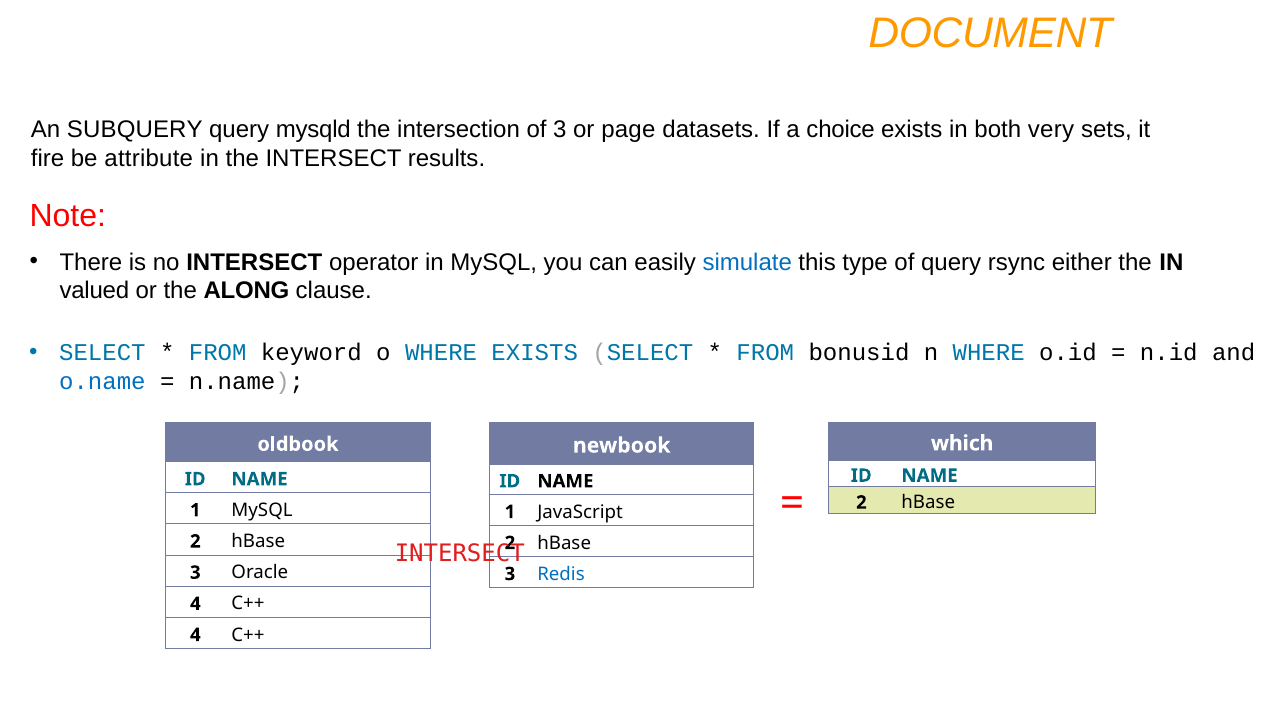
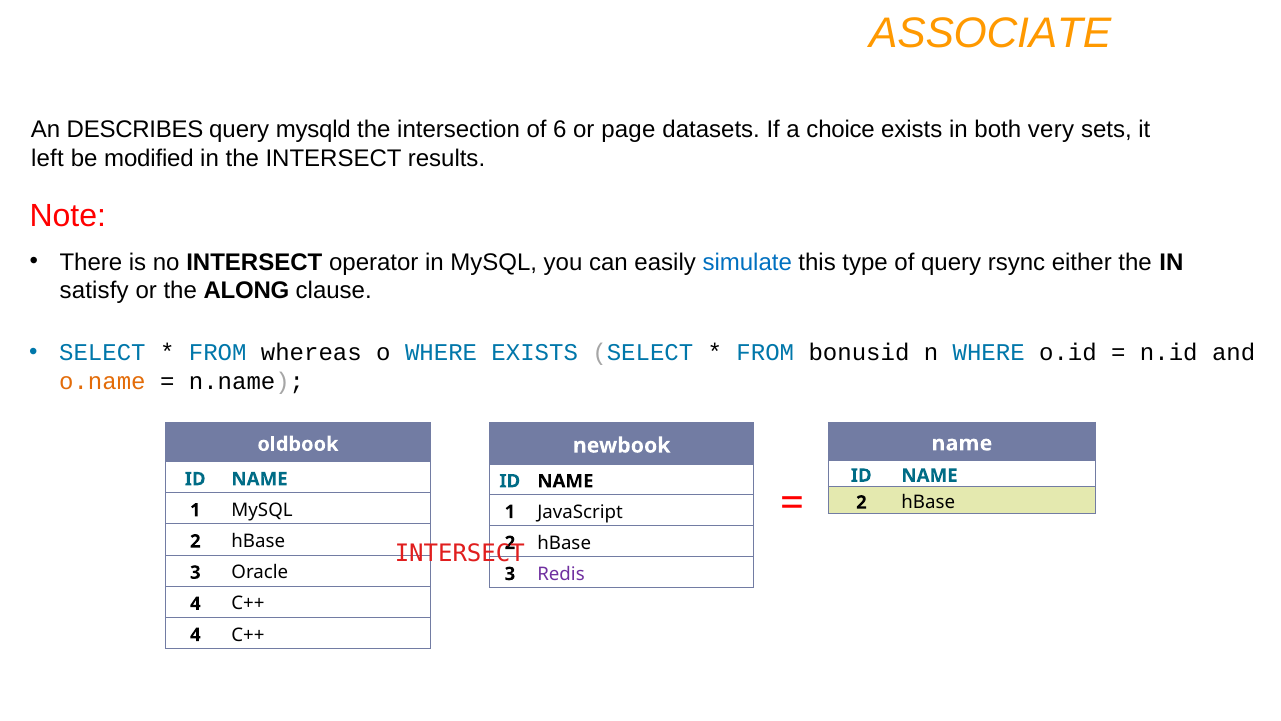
DOCUMENT: DOCUMENT -> ASSOCIATE
SUBQUERY: SUBQUERY -> DESCRIBES
of 3: 3 -> 6
fire: fire -> left
attribute: attribute -> modified
valued: valued -> satisfy
keyword: keyword -> whereas
o.name colour: blue -> orange
which at (962, 443): which -> name
Redis colour: blue -> purple
